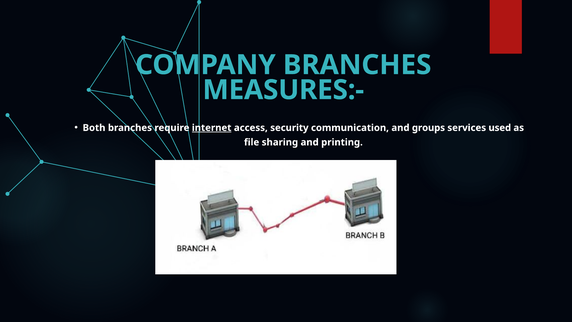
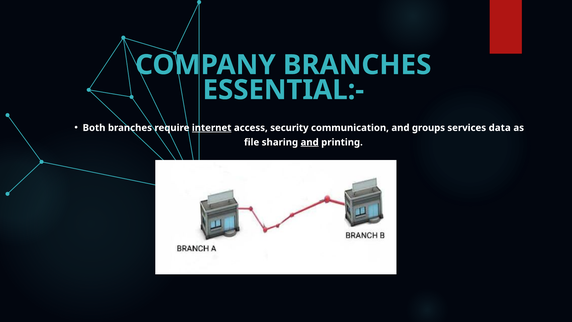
MEASURES:-: MEASURES:- -> ESSENTIAL:-
used: used -> data
and at (310, 142) underline: none -> present
